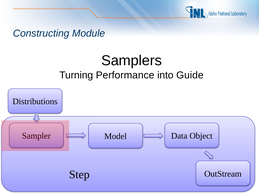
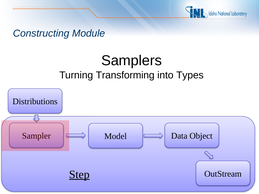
Performance: Performance -> Transforming
Guide: Guide -> Types
Step underline: none -> present
